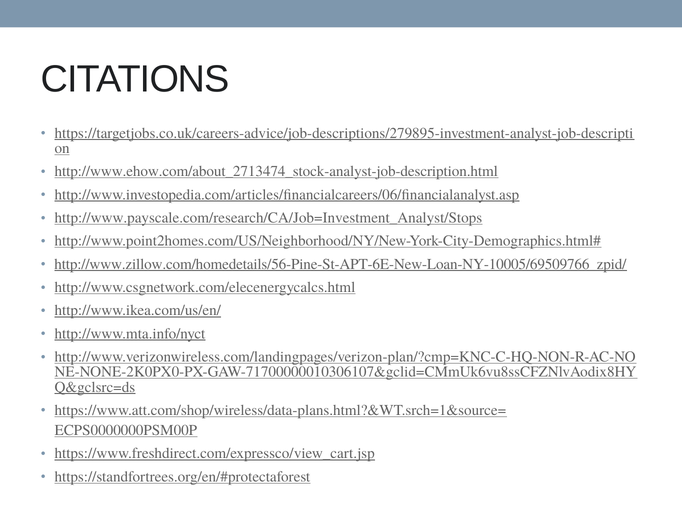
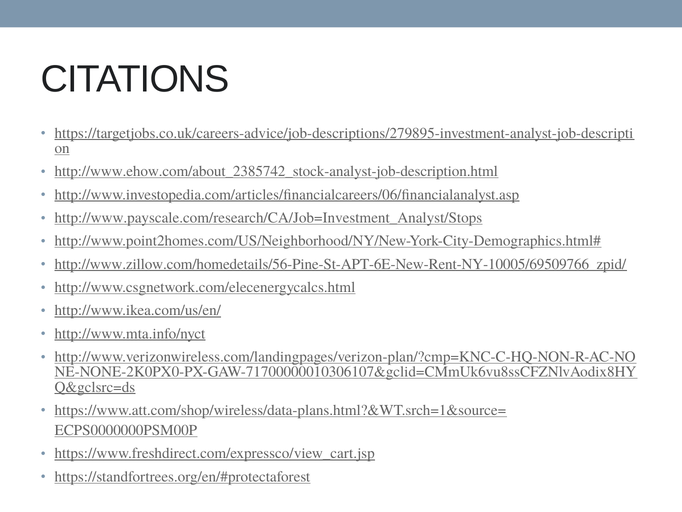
http://www.ehow.com/about_2713474_stock-analyst-job-description.html: http://www.ehow.com/about_2713474_stock-analyst-job-description.html -> http://www.ehow.com/about_2385742_stock-analyst-job-description.html
http://www.zillow.com/homedetails/56-Pine-St-APT-6E-New-Loan-NY-10005/69509766_zpid/: http://www.zillow.com/homedetails/56-Pine-St-APT-6E-New-Loan-NY-10005/69509766_zpid/ -> http://www.zillow.com/homedetails/56-Pine-St-APT-6E-New-Rent-NY-10005/69509766_zpid/
